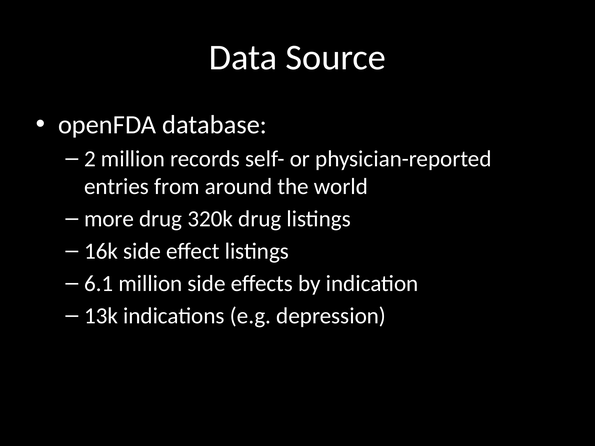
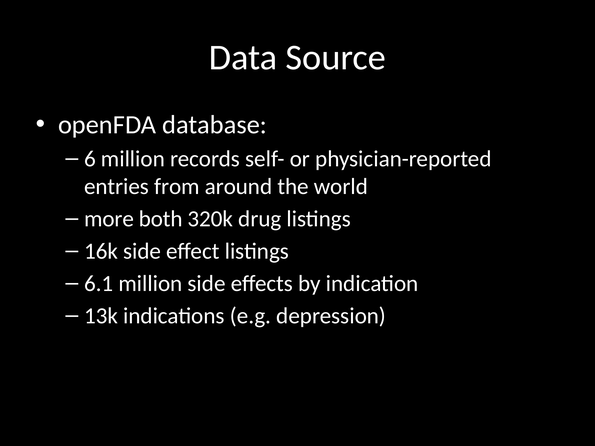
2: 2 -> 6
more drug: drug -> both
